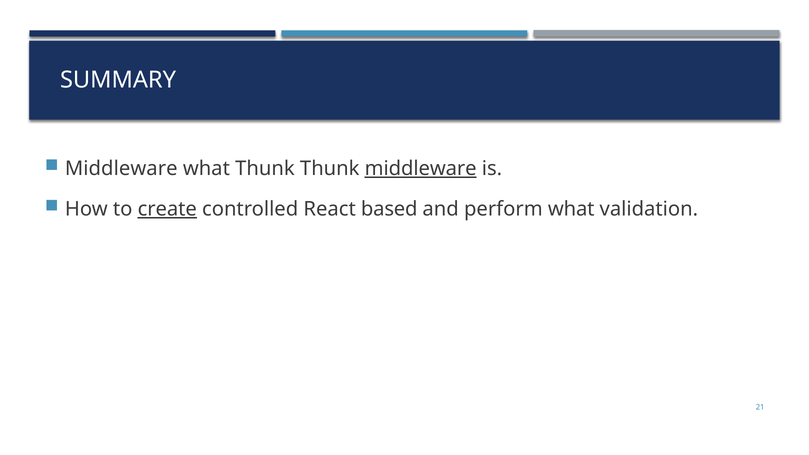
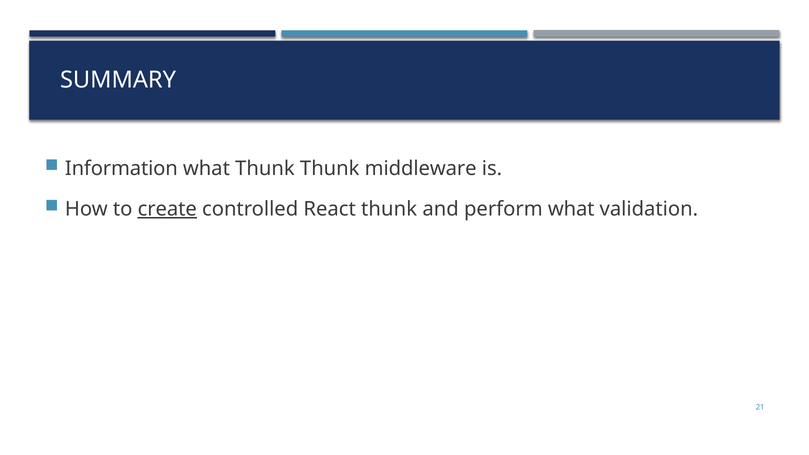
Middleware at (121, 169): Middleware -> Information
middleware at (421, 169) underline: present -> none
React based: based -> thunk
